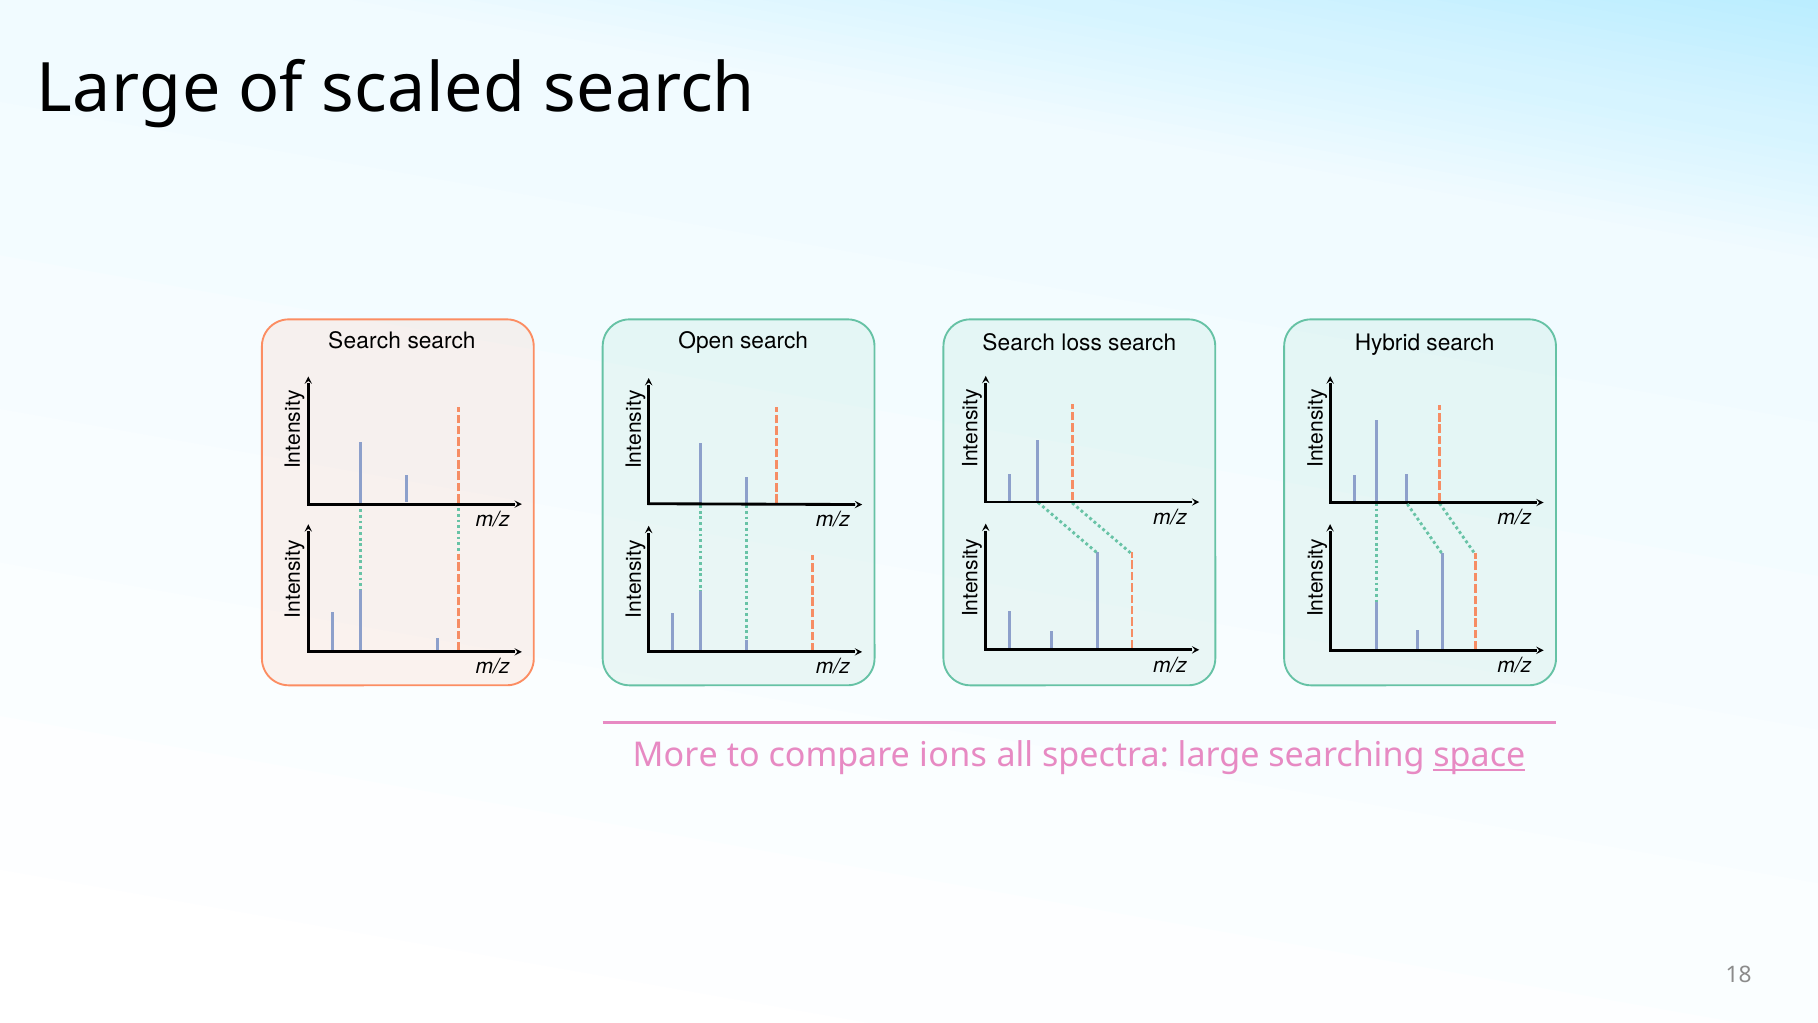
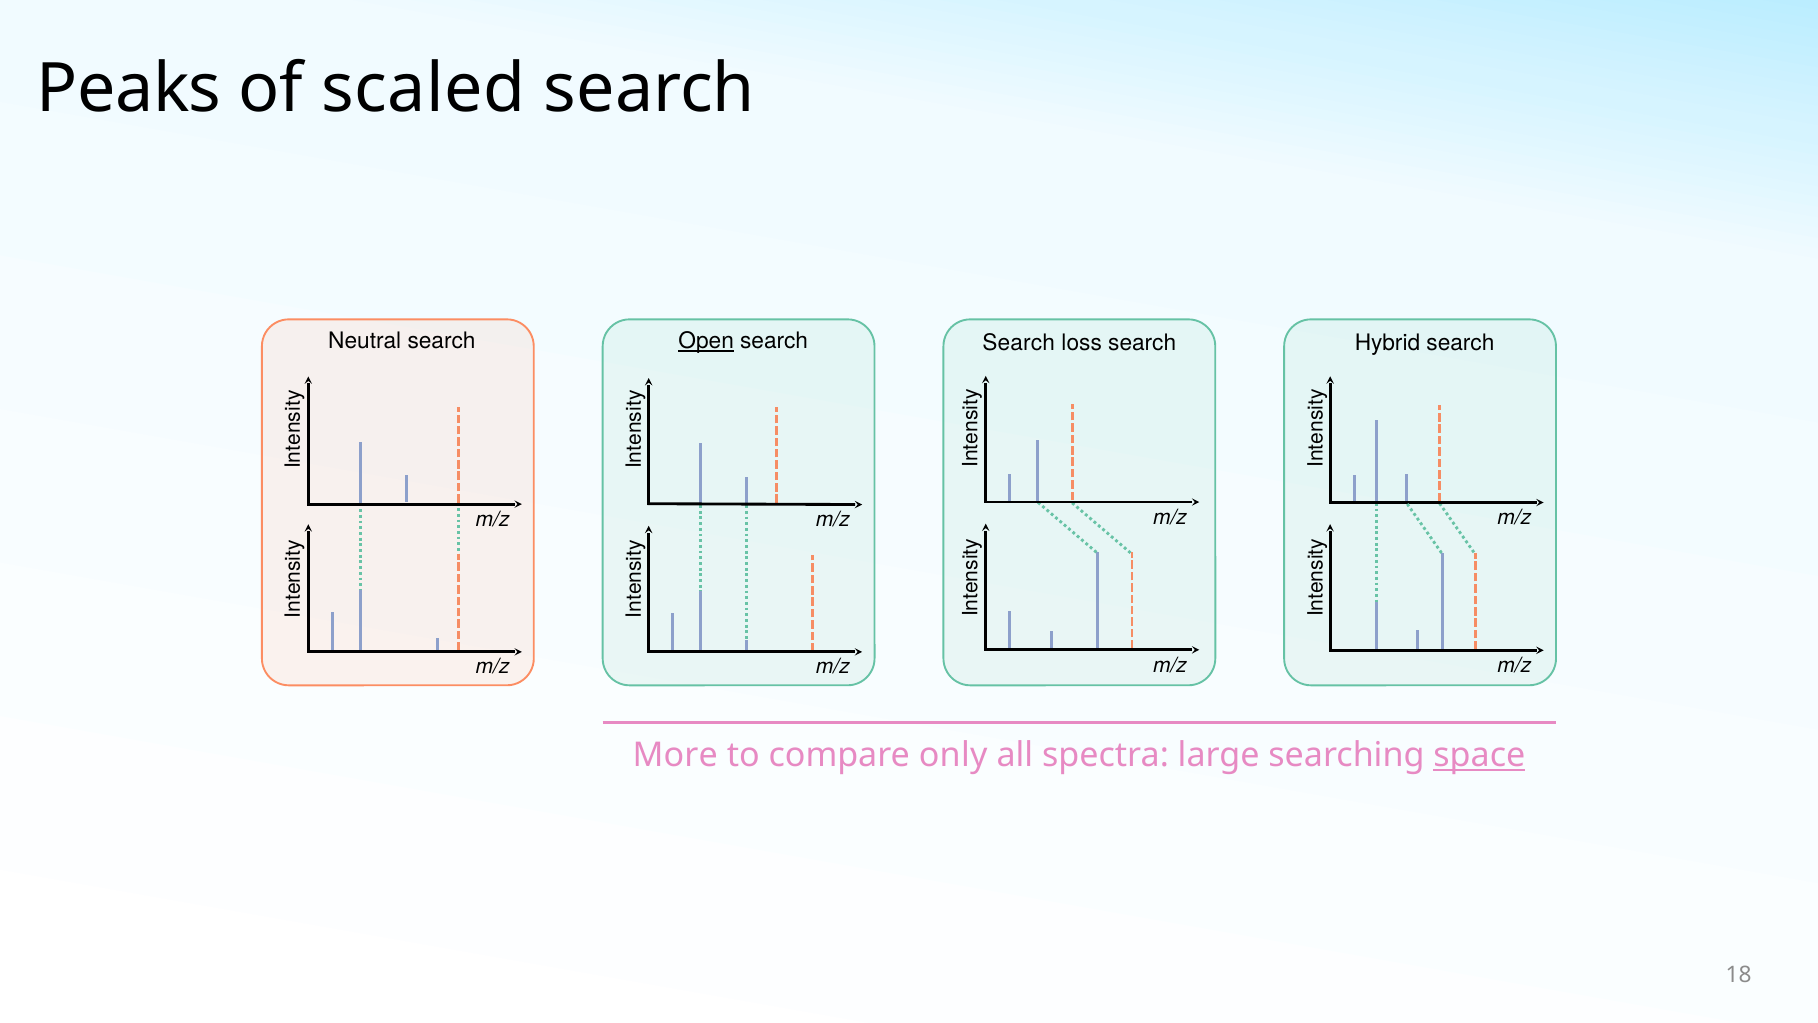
Large at (129, 89): Large -> Peaks
Search at (365, 341): Search -> Neutral
Open underline: none -> present
ions: ions -> only
